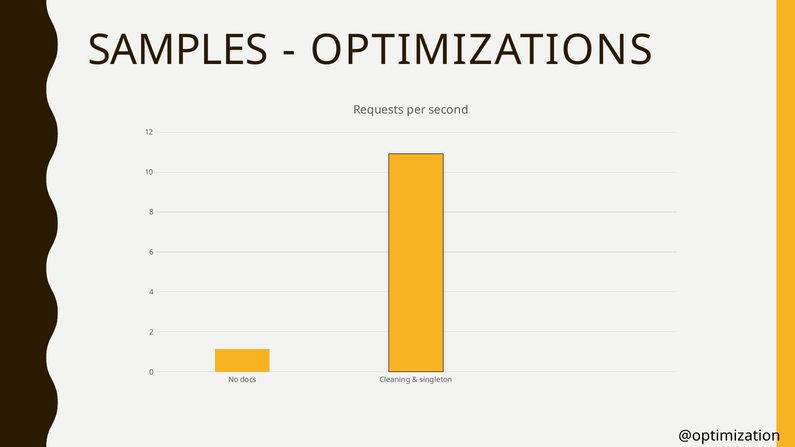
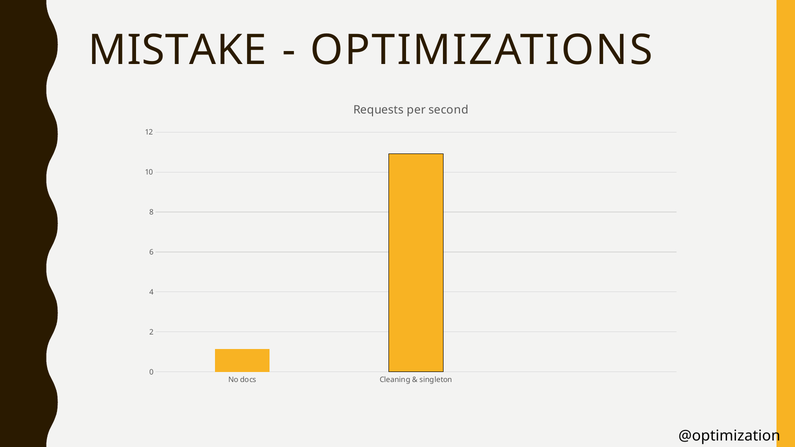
SAMPLES: SAMPLES -> MISTAKE
